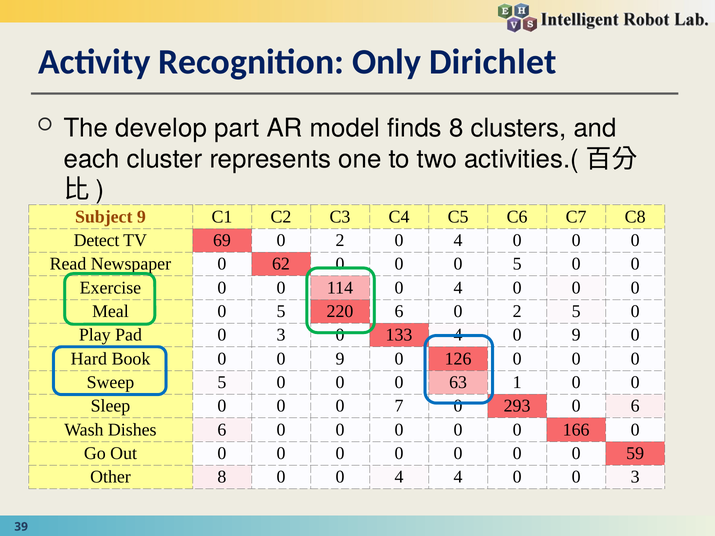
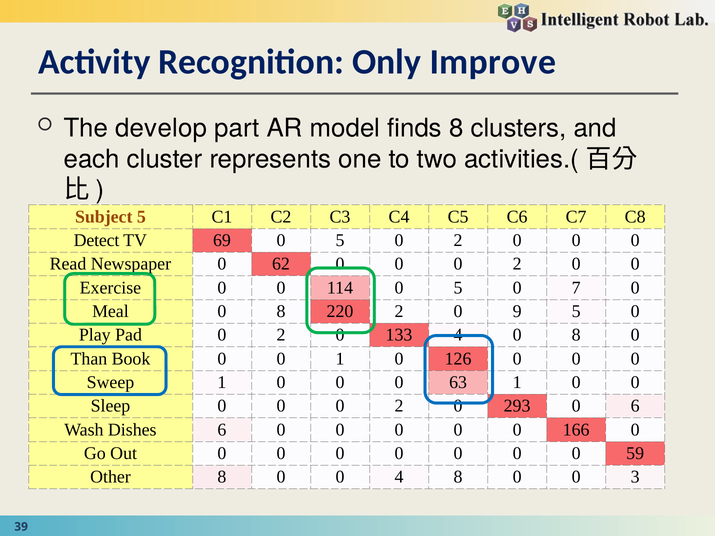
Dirichlet: Dirichlet -> Improve
Subject 9: 9 -> 5
69 0 2: 2 -> 5
4 at (458, 241): 4 -> 2
5 at (517, 264): 5 -> 2
114 0 4: 4 -> 5
0 at (576, 288): 0 -> 7
Meal 0 5: 5 -> 8
220 6: 6 -> 2
2 at (517, 312): 2 -> 9
Pad 0 3: 3 -> 2
9 at (576, 335): 9 -> 8
Hard: Hard -> Than
0 0 9: 9 -> 1
Sweep 5: 5 -> 1
7 at (399, 406): 7 -> 2
4 4: 4 -> 8
